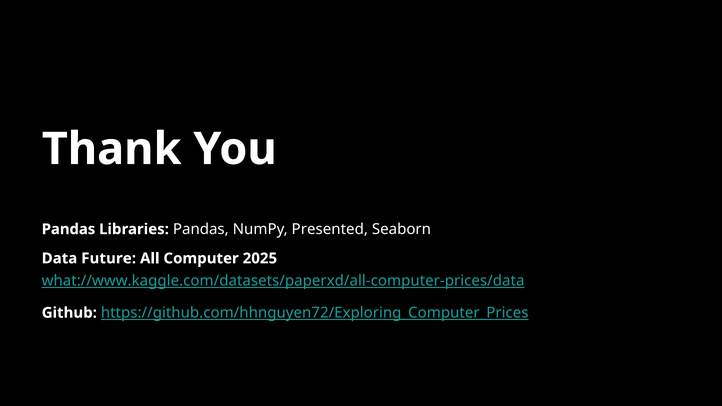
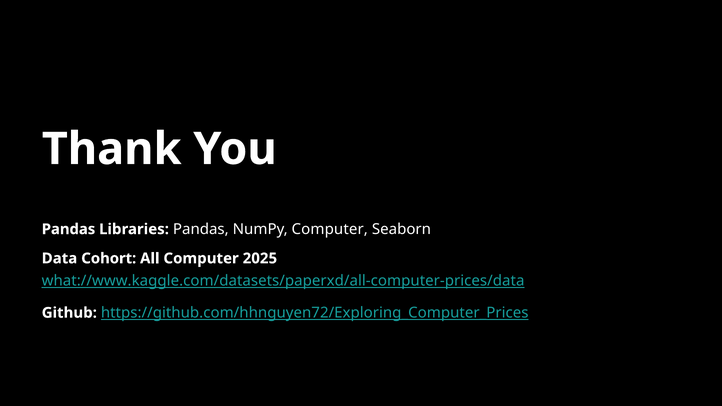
NumPy Presented: Presented -> Computer
Future: Future -> Cohort
